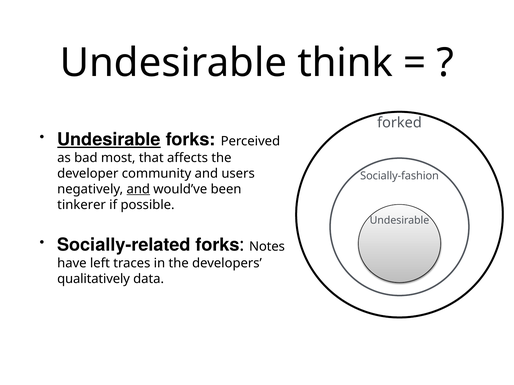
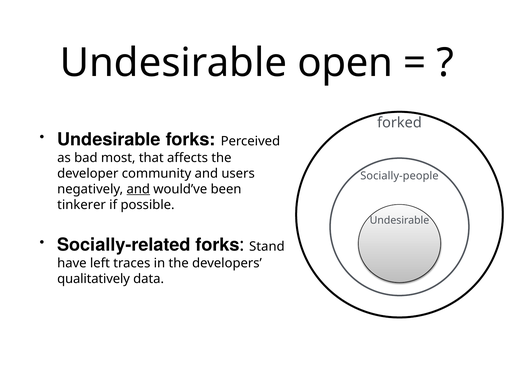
think: think -> open
Undesirable at (109, 140) underline: present -> none
Socially-fashion: Socially-fashion -> Socially-people
Notes: Notes -> Stand
